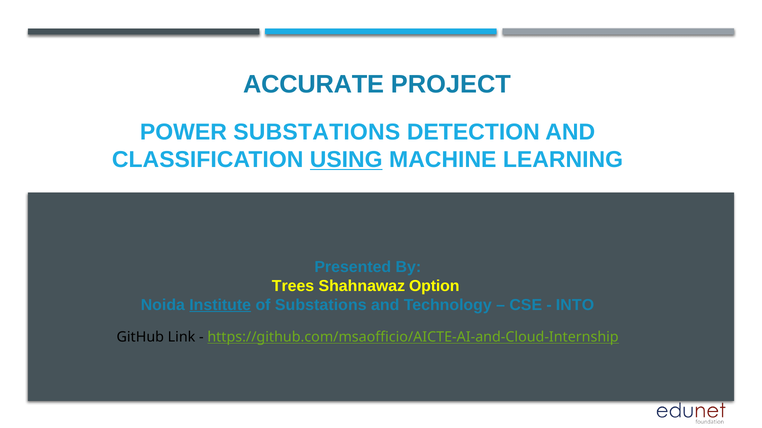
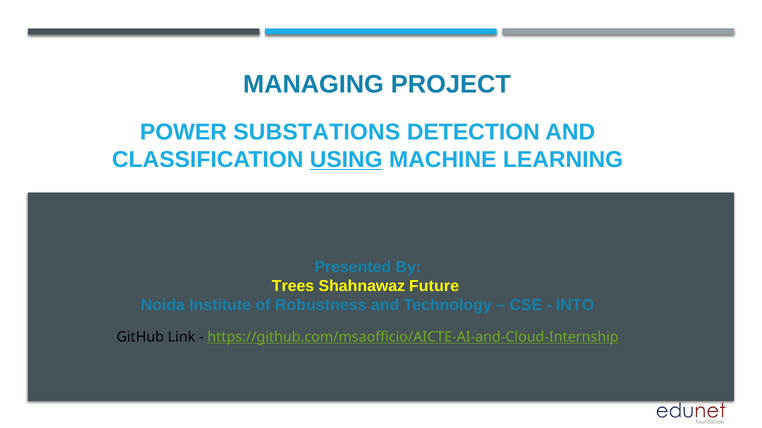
ACCURATE: ACCURATE -> MANAGING
Option: Option -> Future
Institute underline: present -> none
of Substations: Substations -> Robustness
